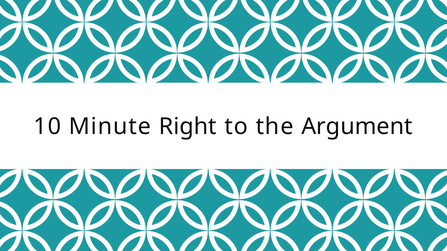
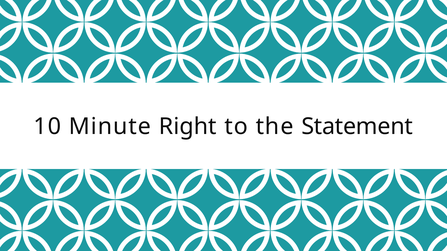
Argument: Argument -> Statement
